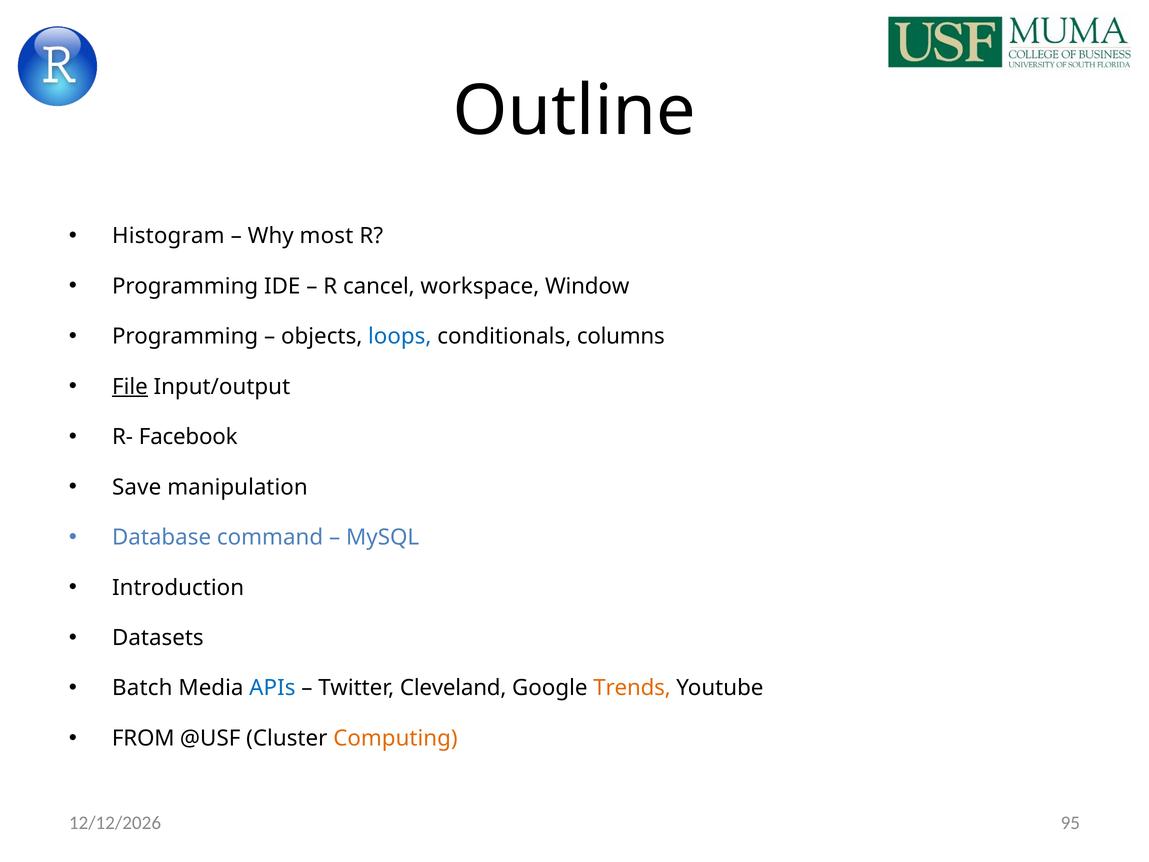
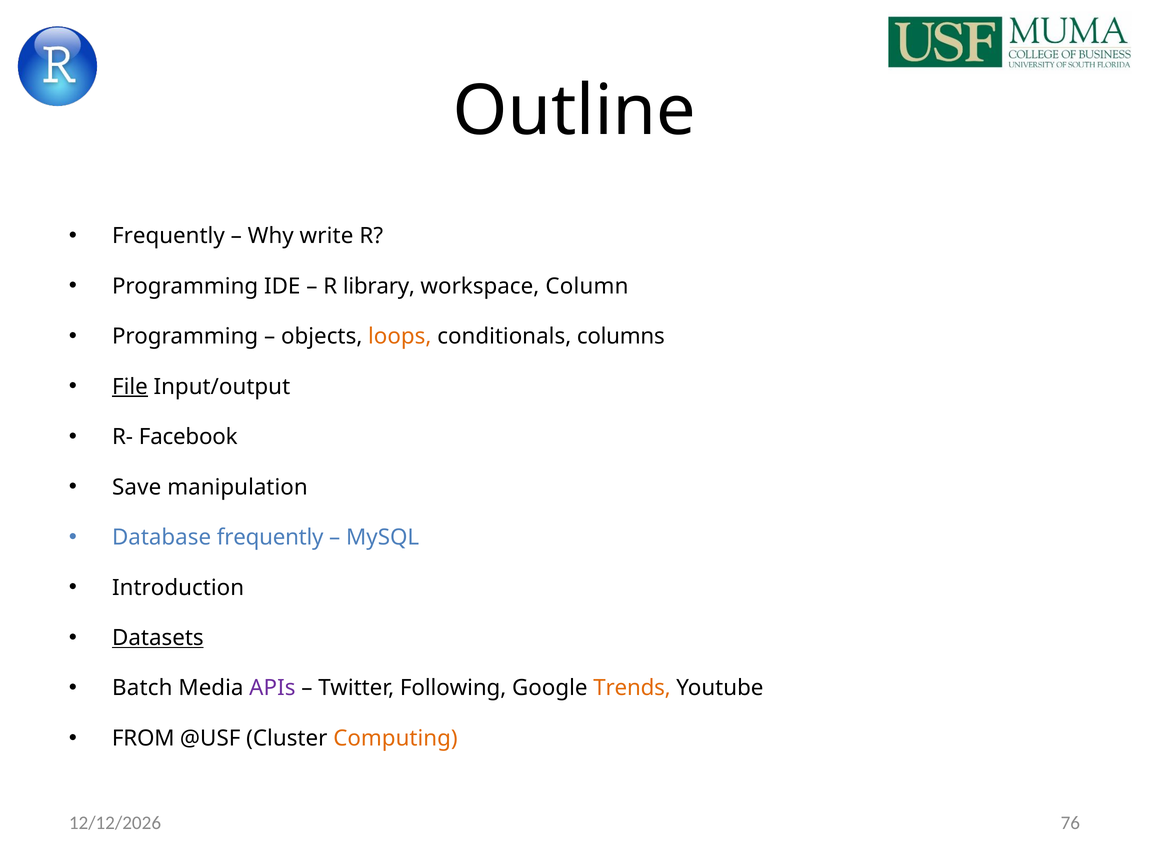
Histogram at (168, 236): Histogram -> Frequently
most: most -> write
cancel: cancel -> library
Window: Window -> Column
loops colour: blue -> orange
Database command: command -> frequently
Datasets underline: none -> present
APIs colour: blue -> purple
Cleveland: Cleveland -> Following
95: 95 -> 76
